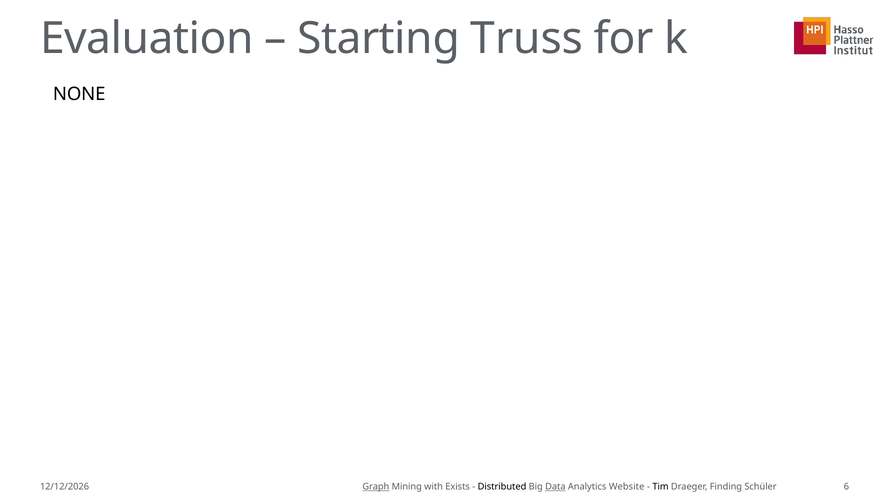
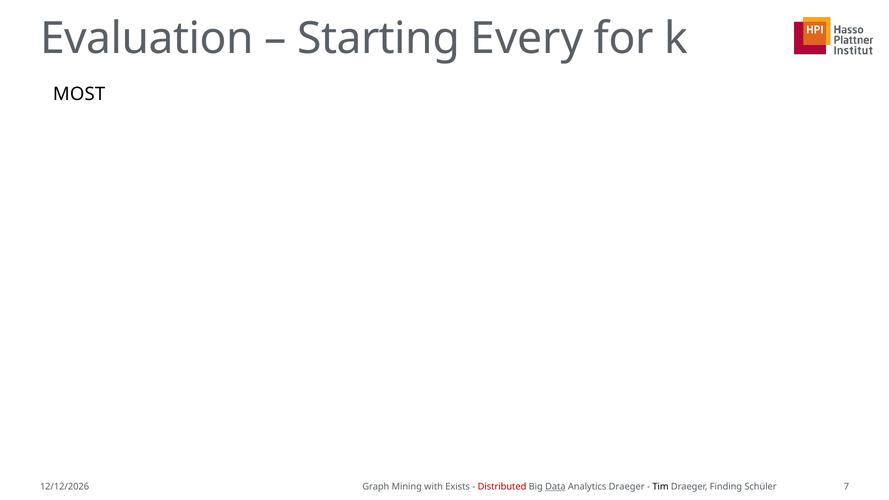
Truss: Truss -> Every
NONE: NONE -> MOST
Graph underline: present -> none
Distributed colour: black -> red
Analytics Website: Website -> Draeger
6: 6 -> 7
